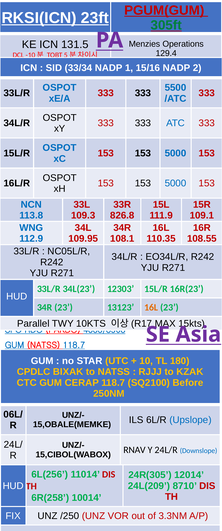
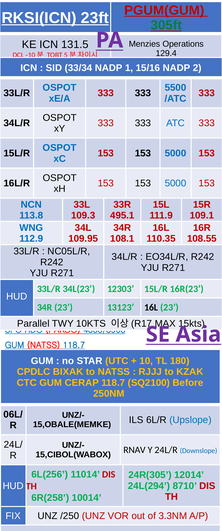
826.8: 826.8 -> 495.1
16L at (151, 308) colour: orange -> black
24L(209: 24L(209 -> 24L(294
